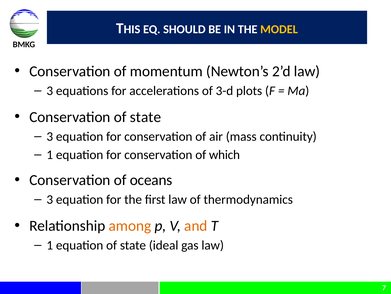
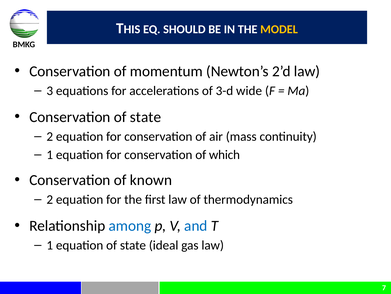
plots: plots -> wide
3 at (50, 136): 3 -> 2
oceans: oceans -> known
3 at (50, 199): 3 -> 2
among colour: orange -> blue
and colour: orange -> blue
